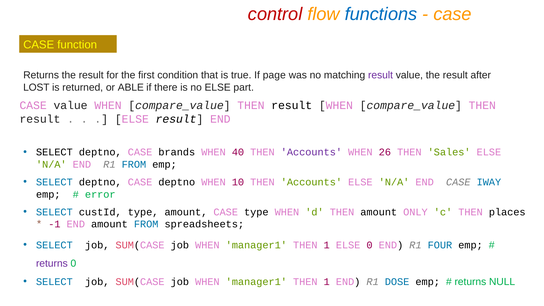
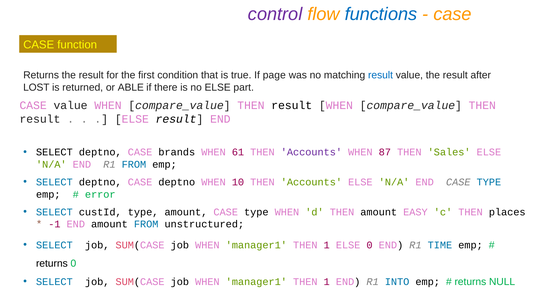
control colour: red -> purple
result at (381, 75) colour: purple -> blue
40: 40 -> 61
26: 26 -> 87
END CASE IWAY: IWAY -> TYPE
ONLY: ONLY -> EASY
spreadsheets: spreadsheets -> unstructured
FOUR: FOUR -> TIME
returns at (52, 263) colour: purple -> black
DOSE: DOSE -> INTO
